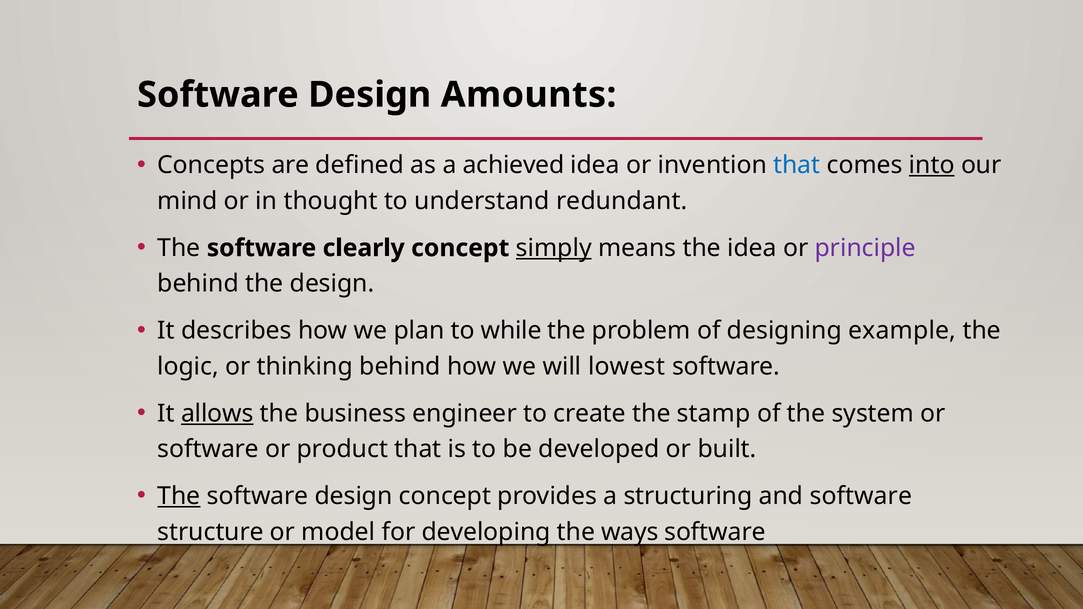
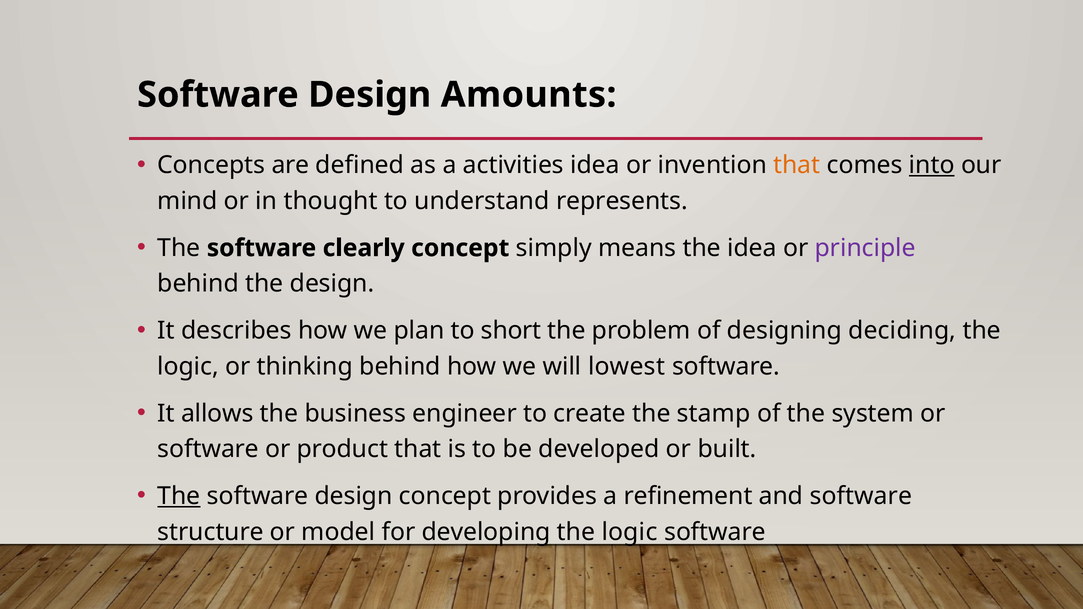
achieved: achieved -> activities
that at (797, 165) colour: blue -> orange
redundant: redundant -> represents
simply underline: present -> none
while: while -> short
example: example -> deciding
allows underline: present -> none
structuring: structuring -> refinement
developing the ways: ways -> logic
